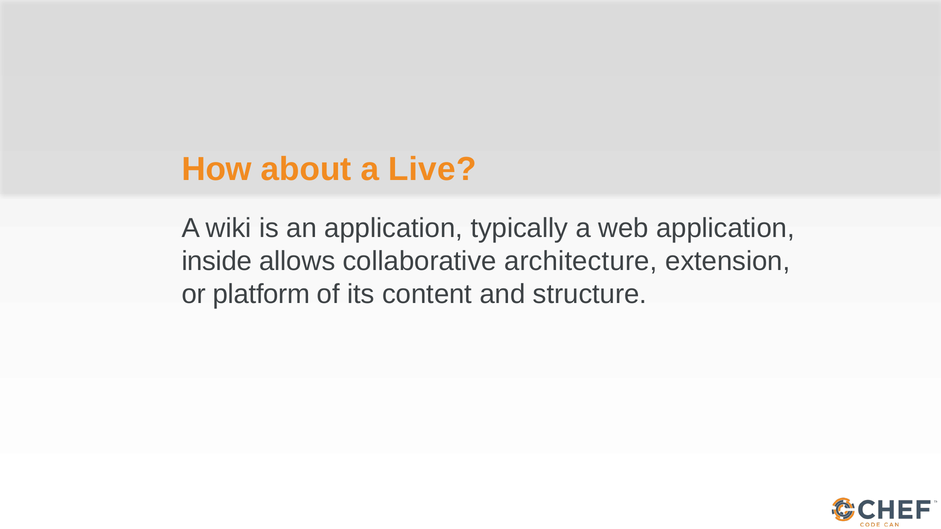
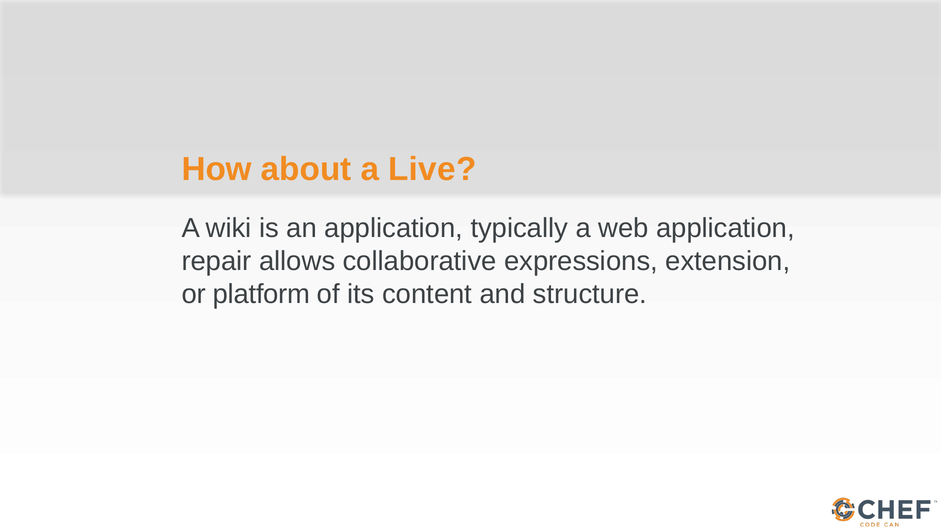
inside: inside -> repair
architecture: architecture -> expressions
